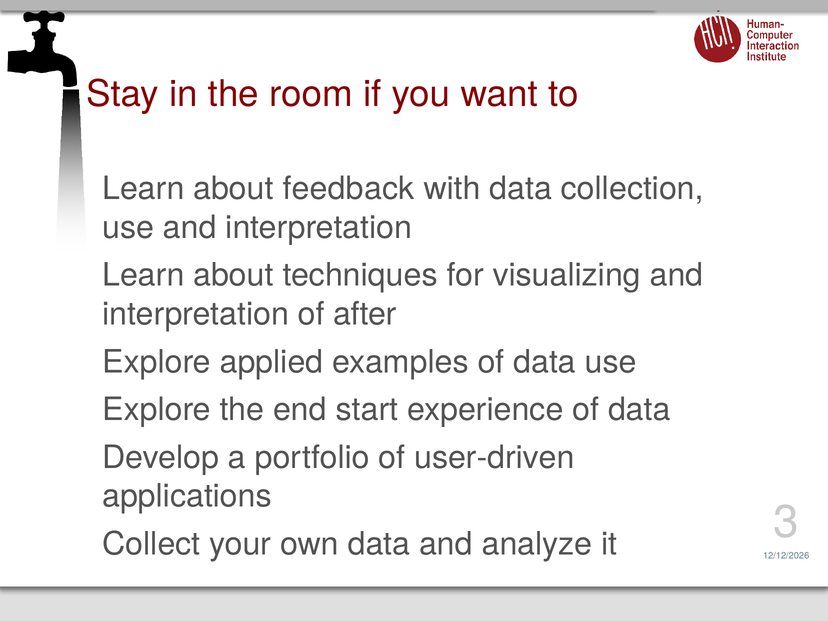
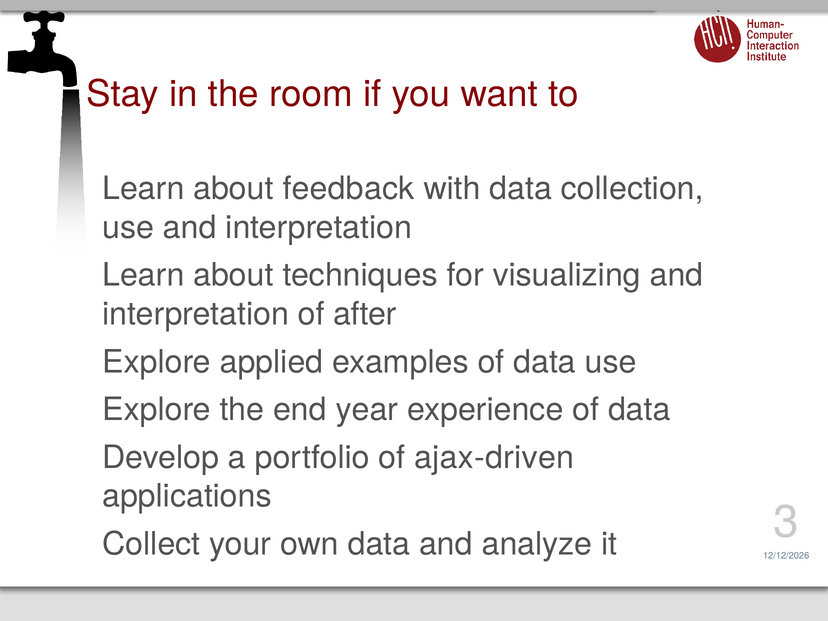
start: start -> year
user-driven: user-driven -> ajax-driven
